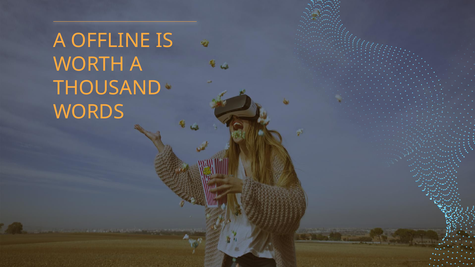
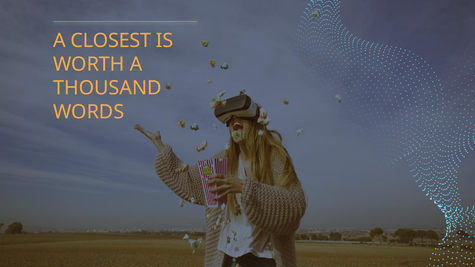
OFFLINE: OFFLINE -> CLOSEST
